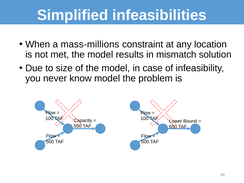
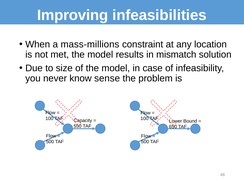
Simplified: Simplified -> Improving
know model: model -> sense
